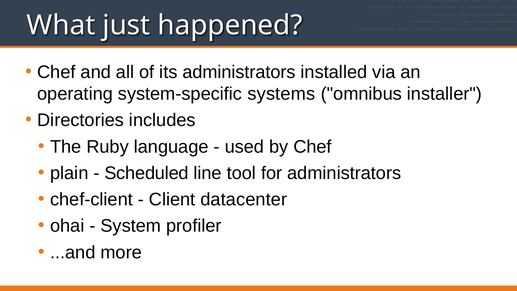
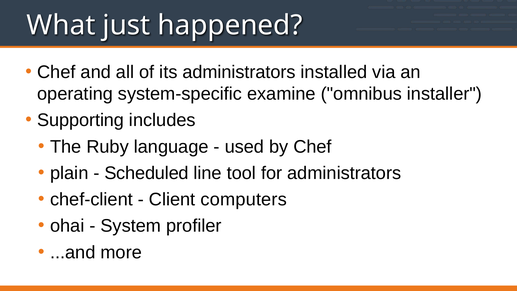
systems: systems -> examine
Directories: Directories -> Supporting
datacenter: datacenter -> computers
